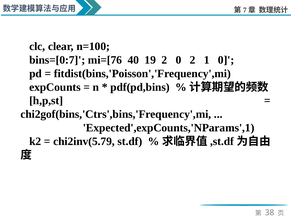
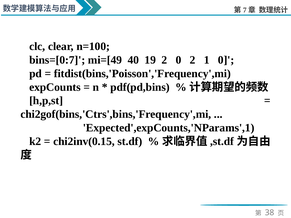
mi=[76: mi=[76 -> mi=[49
chi2inv(5.79: chi2inv(5.79 -> chi2inv(0.15
